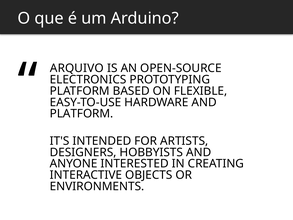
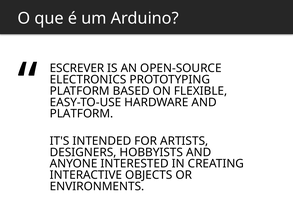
ARQUIVO: ARQUIVO -> ESCREVER
